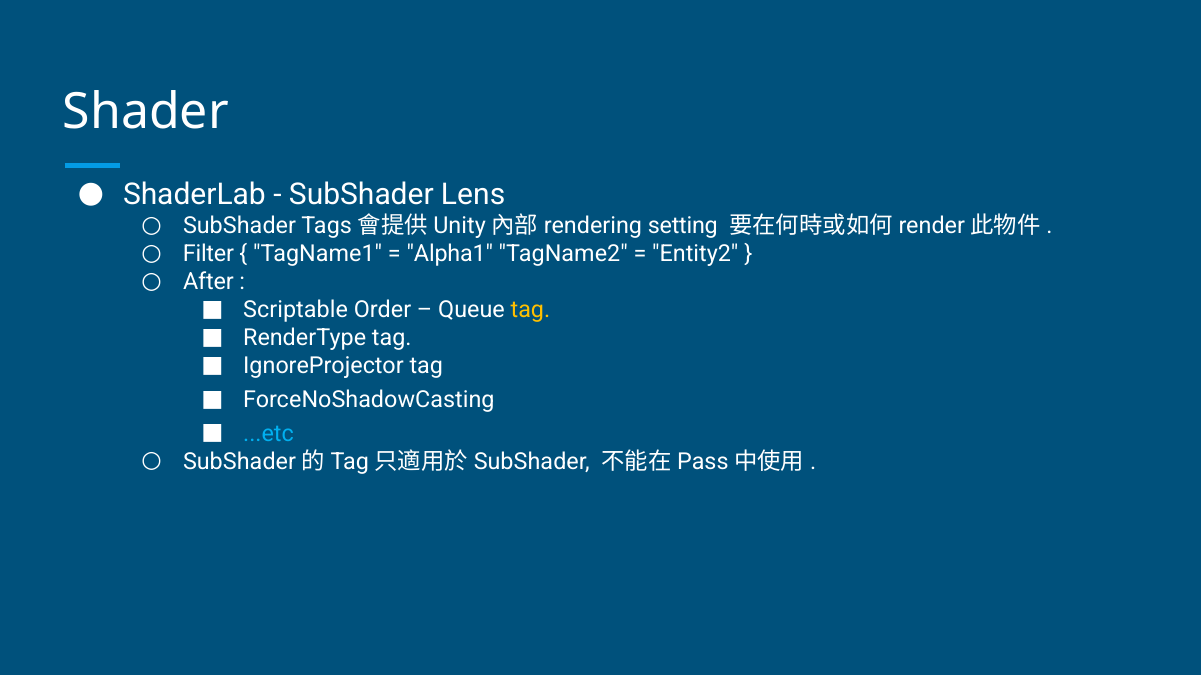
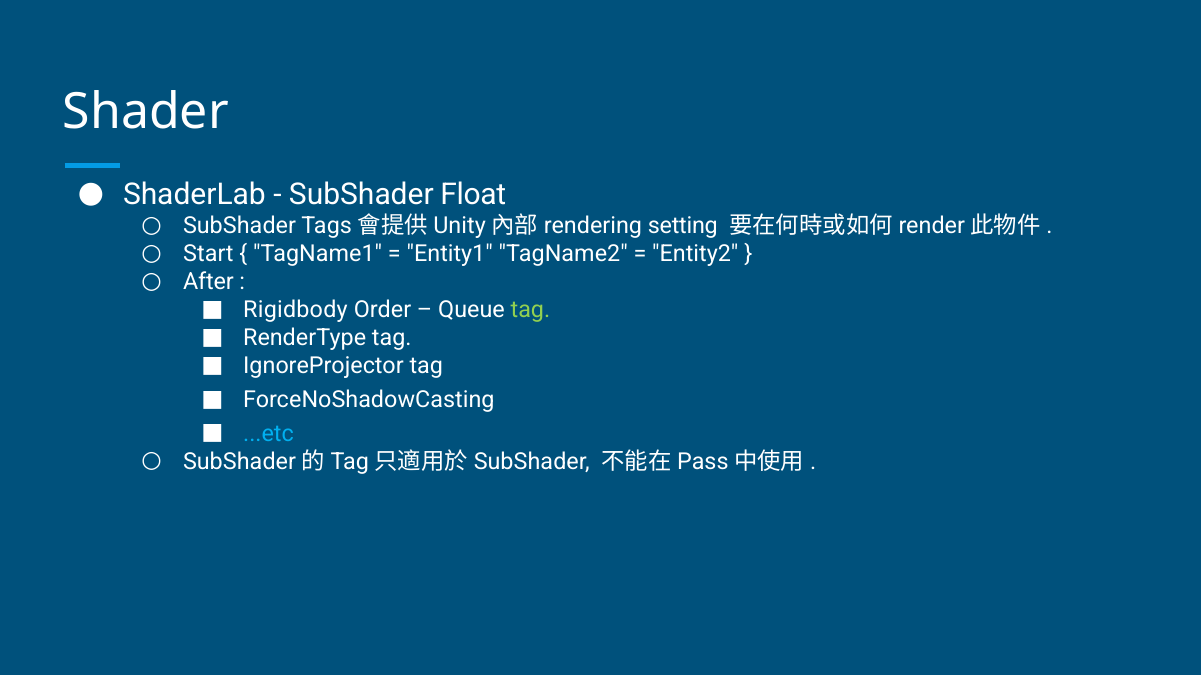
Lens: Lens -> Float
Filter: Filter -> Start
Alpha1: Alpha1 -> Entity1
Scriptable: Scriptable -> Rigidbody
tag at (530, 310) colour: yellow -> light green
